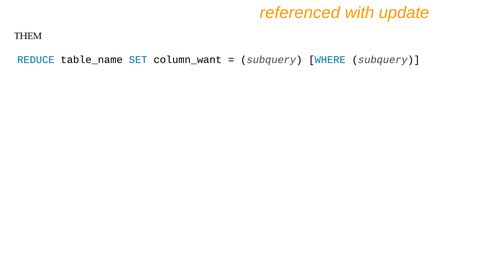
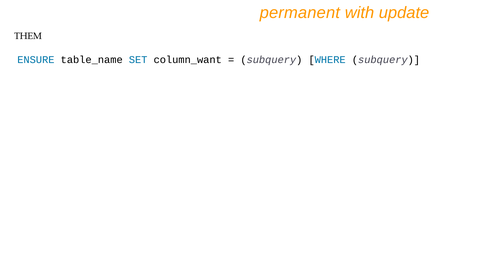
referenced: referenced -> permanent
REDUCE: REDUCE -> ENSURE
